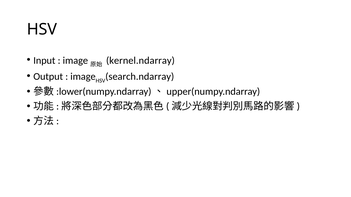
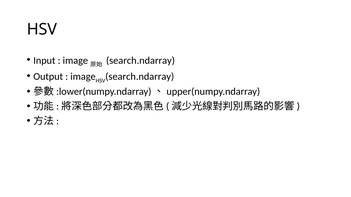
kernel.ndarray at (140, 61): kernel.ndarray -> search.ndarray
